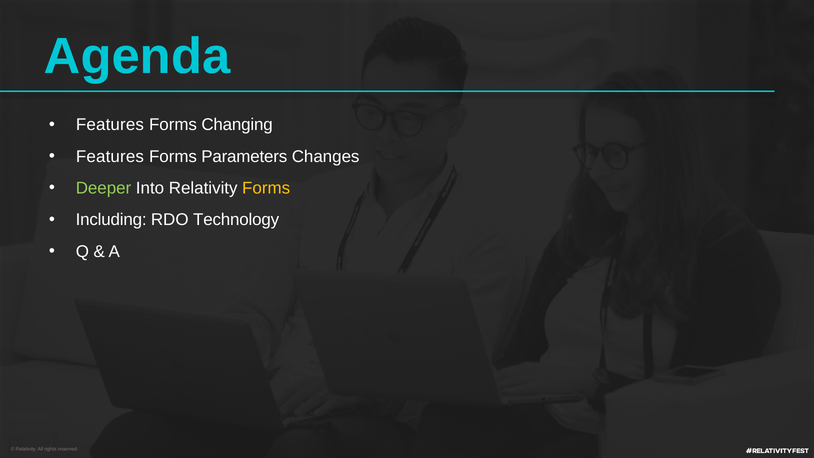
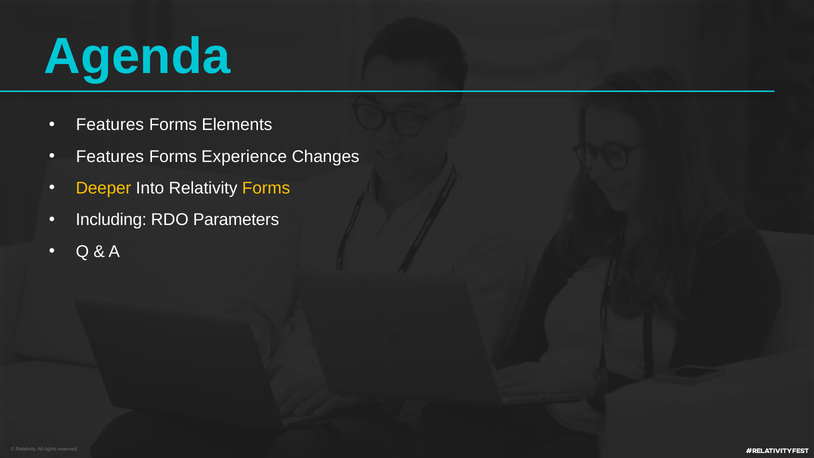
Changing: Changing -> Elements
Parameters: Parameters -> Experience
Deeper colour: light green -> yellow
Technology: Technology -> Parameters
